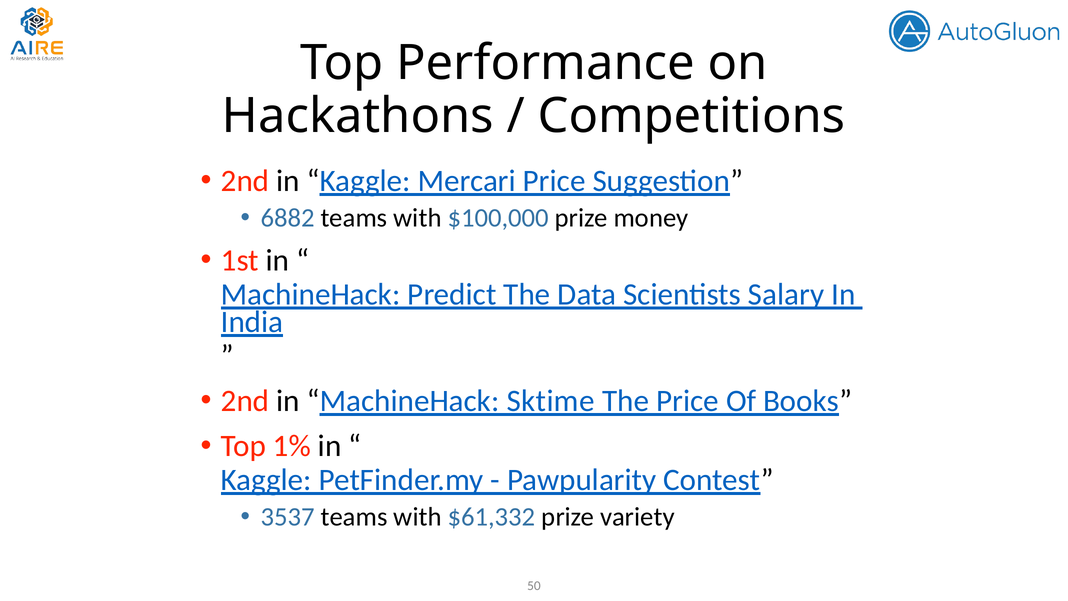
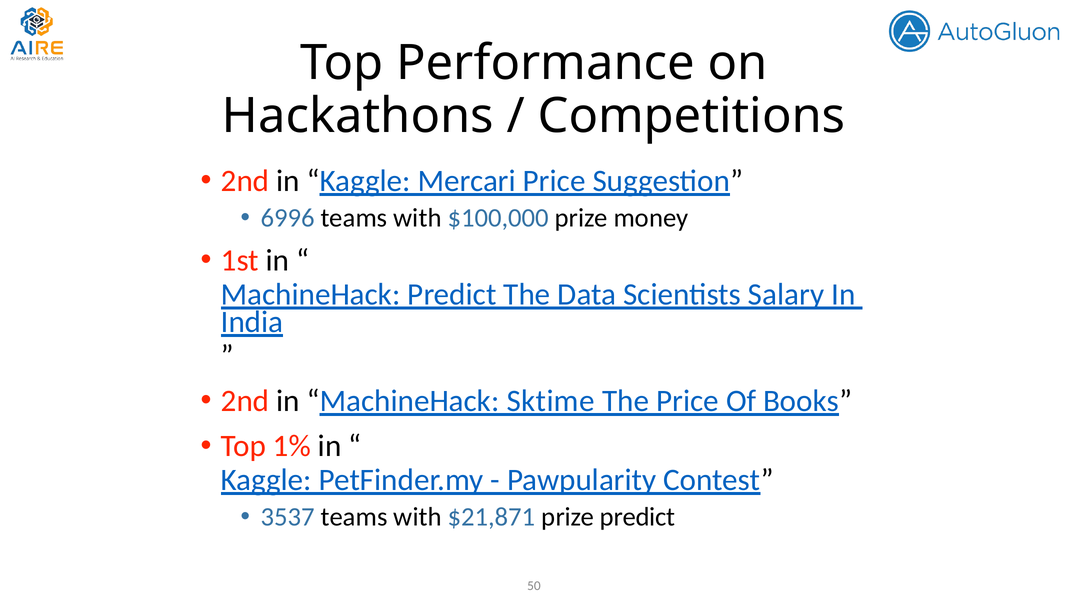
6882: 6882 -> 6996
$61,332: $61,332 -> $21,871
prize variety: variety -> predict
